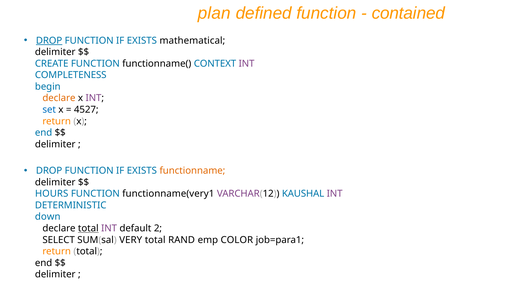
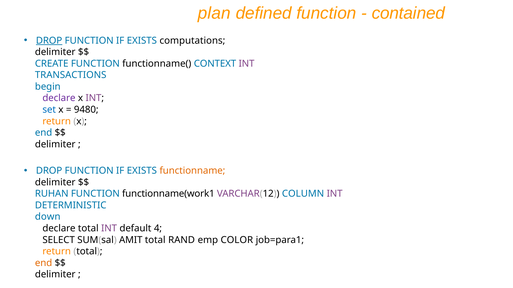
mathematical: mathematical -> computations
COMPLETENESS: COMPLETENESS -> TRANSACTIONS
declare at (59, 98) colour: orange -> purple
4527: 4527 -> 9480
HOURS: HOURS -> RUHAN
functionname(very1: functionname(very1 -> functionname(work1
KAUSHAL: KAUSHAL -> COLUMN
total at (88, 229) underline: present -> none
2: 2 -> 4
VERY: VERY -> AMIT
end at (44, 263) colour: black -> orange
